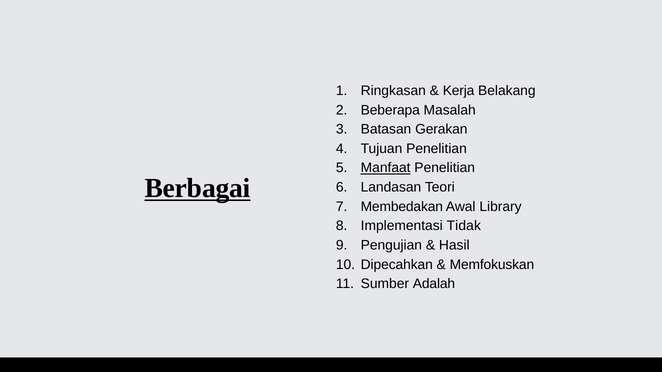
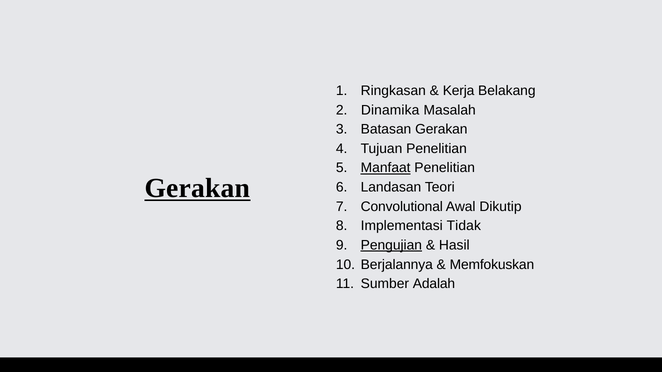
Beberapa: Beberapa -> Dinamika
Berbagai at (198, 188): Berbagai -> Gerakan
Membedakan: Membedakan -> Convolutional
Library: Library -> Dikutip
Pengujian underline: none -> present
Dipecahkan: Dipecahkan -> Berjalannya
